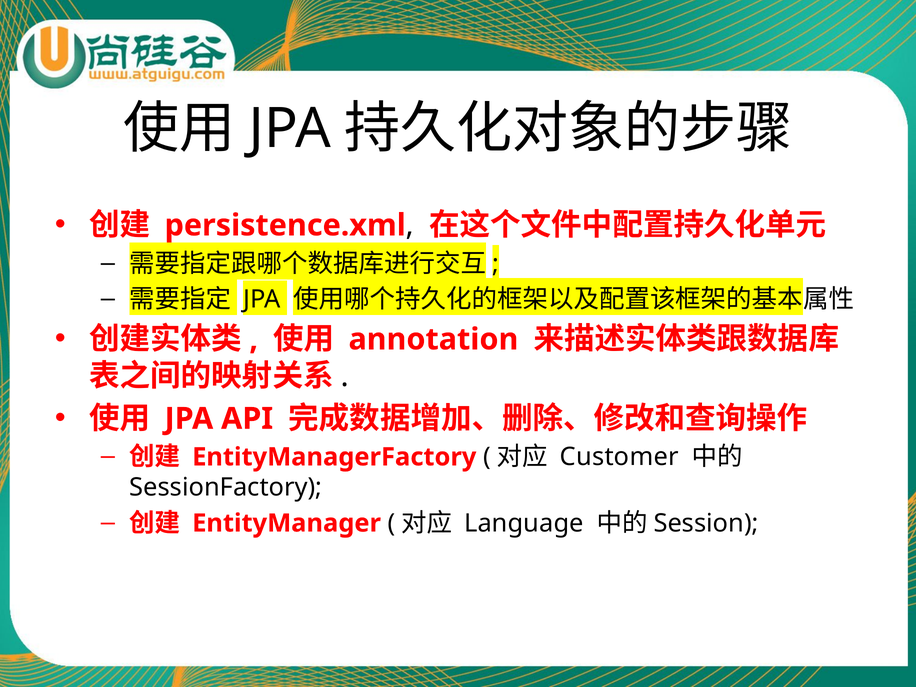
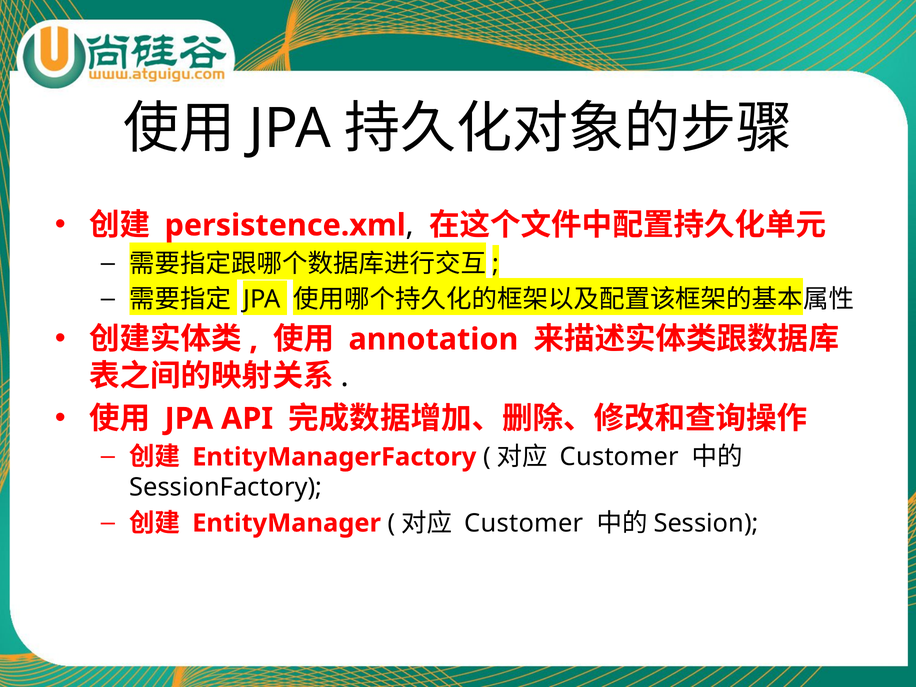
Language at (524, 523): Language -> Customer
